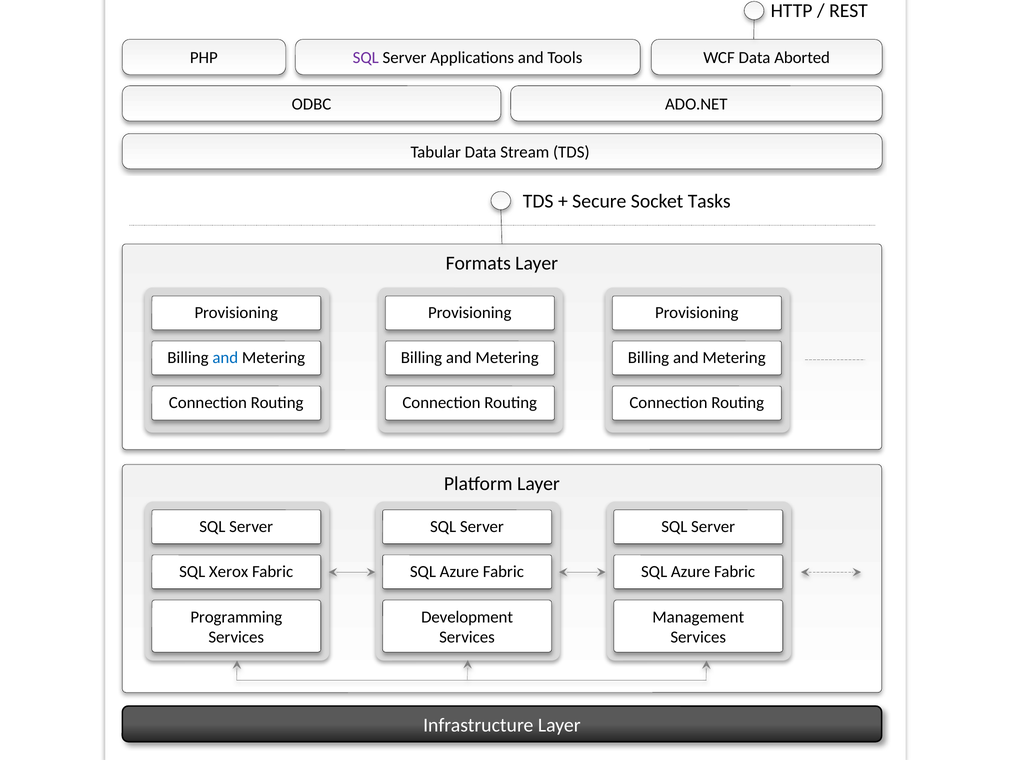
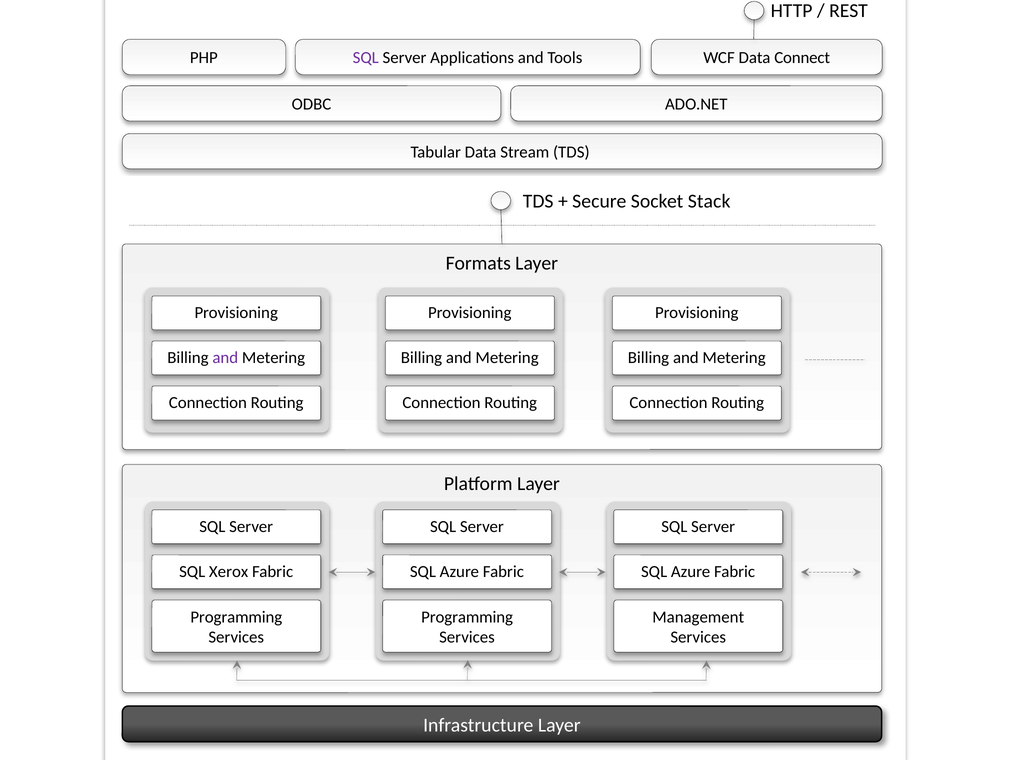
Aborted: Aborted -> Connect
Tasks: Tasks -> Stack
and at (225, 358) colour: blue -> purple
Development at (467, 617): Development -> Programming
